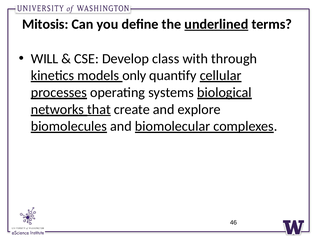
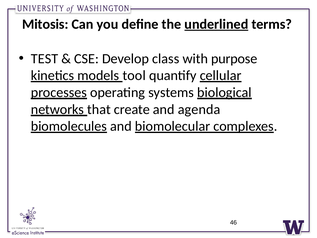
WILL: WILL -> TEST
through: through -> purpose
only: only -> tool
that underline: present -> none
explore: explore -> agenda
